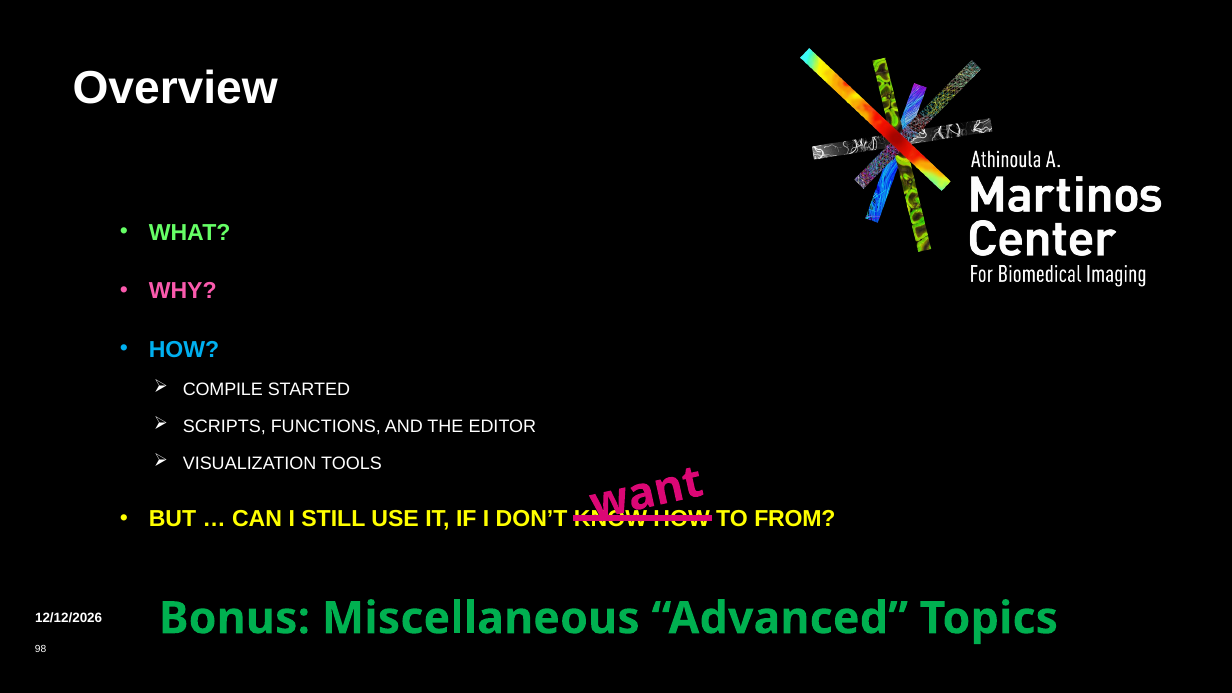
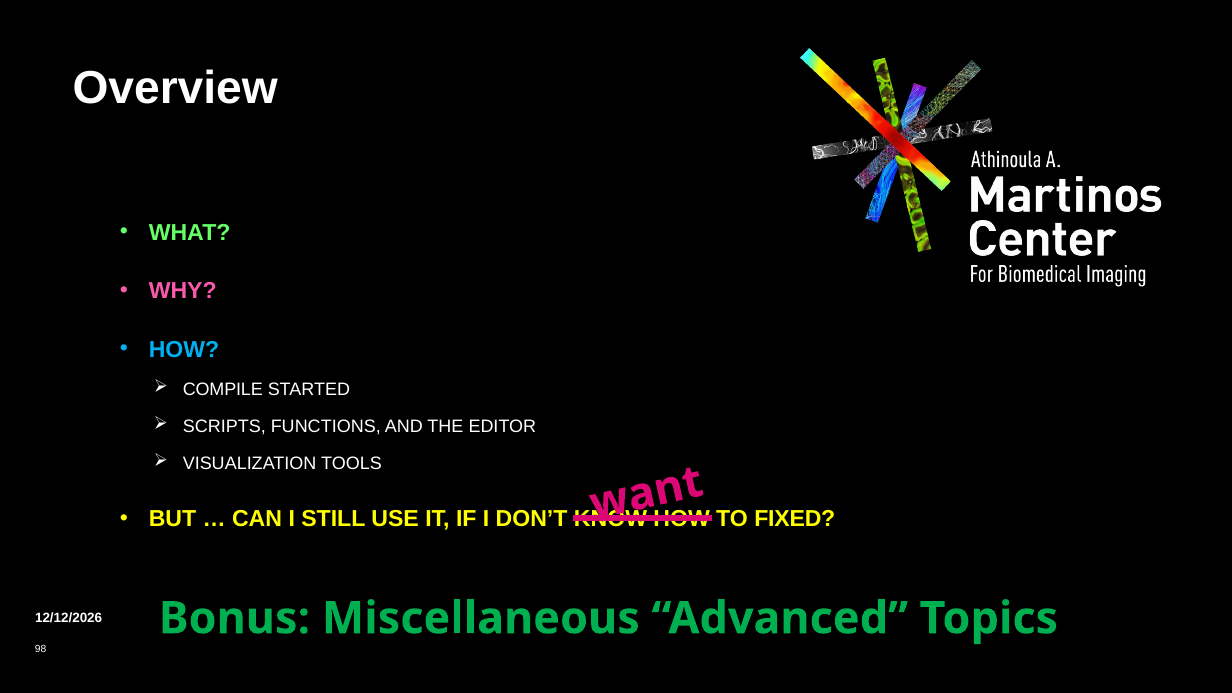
FROM: FROM -> FIXED
